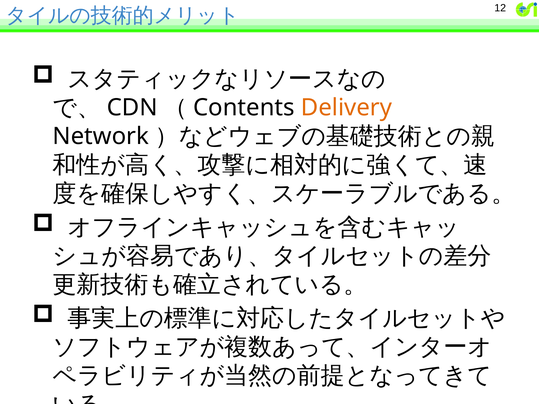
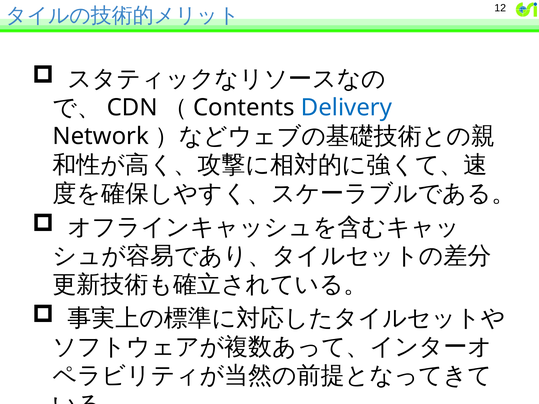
Delivery colour: orange -> blue
